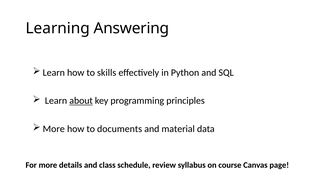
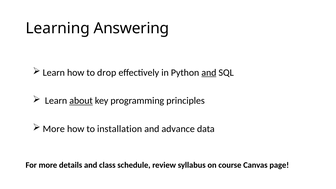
skills: skills -> drop
and at (209, 73) underline: none -> present
documents: documents -> installation
material: material -> advance
